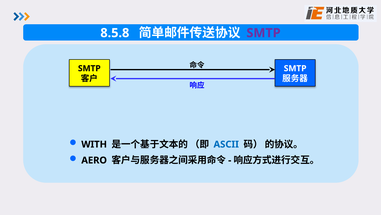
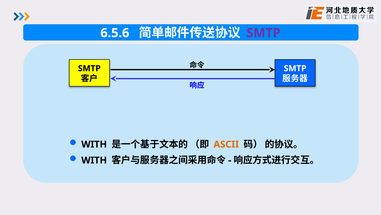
8.5.8: 8.5.8 -> 6.5.6
ASCII colour: blue -> orange
AERO at (94, 160): AERO -> WITH
